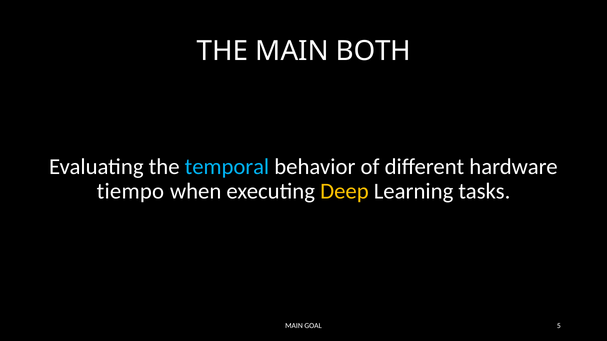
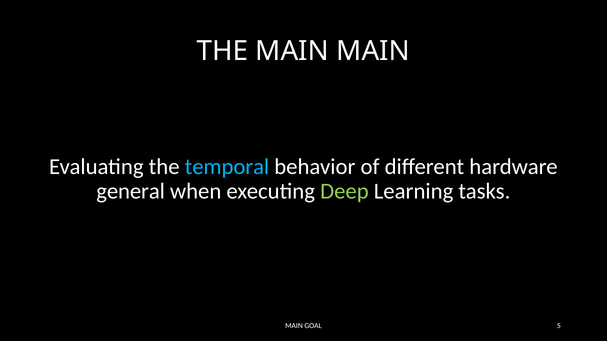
MAIN BOTH: BOTH -> MAIN
tiempo: tiempo -> general
Deep colour: yellow -> light green
